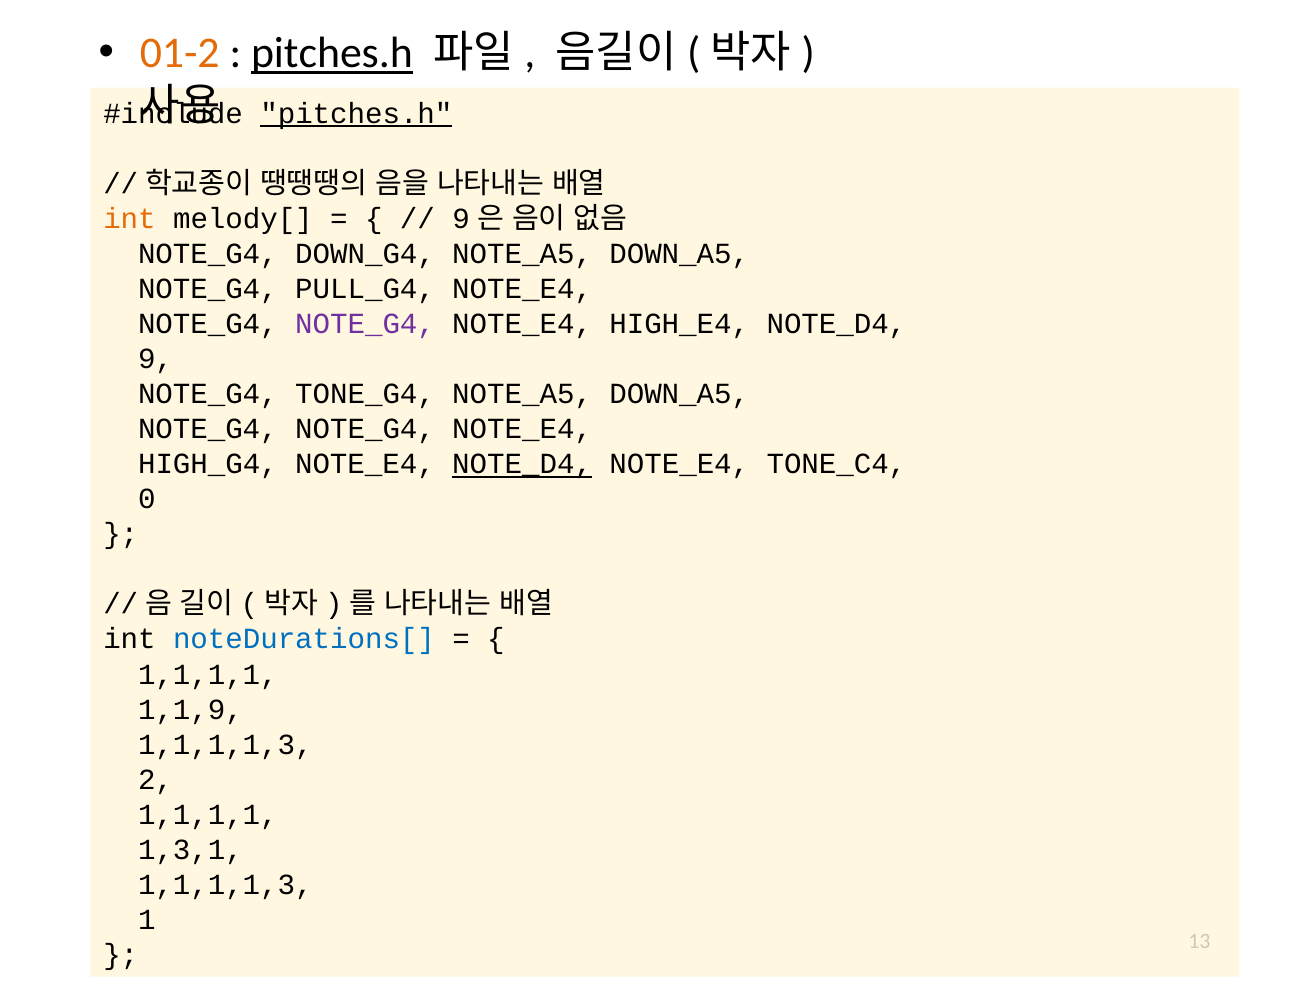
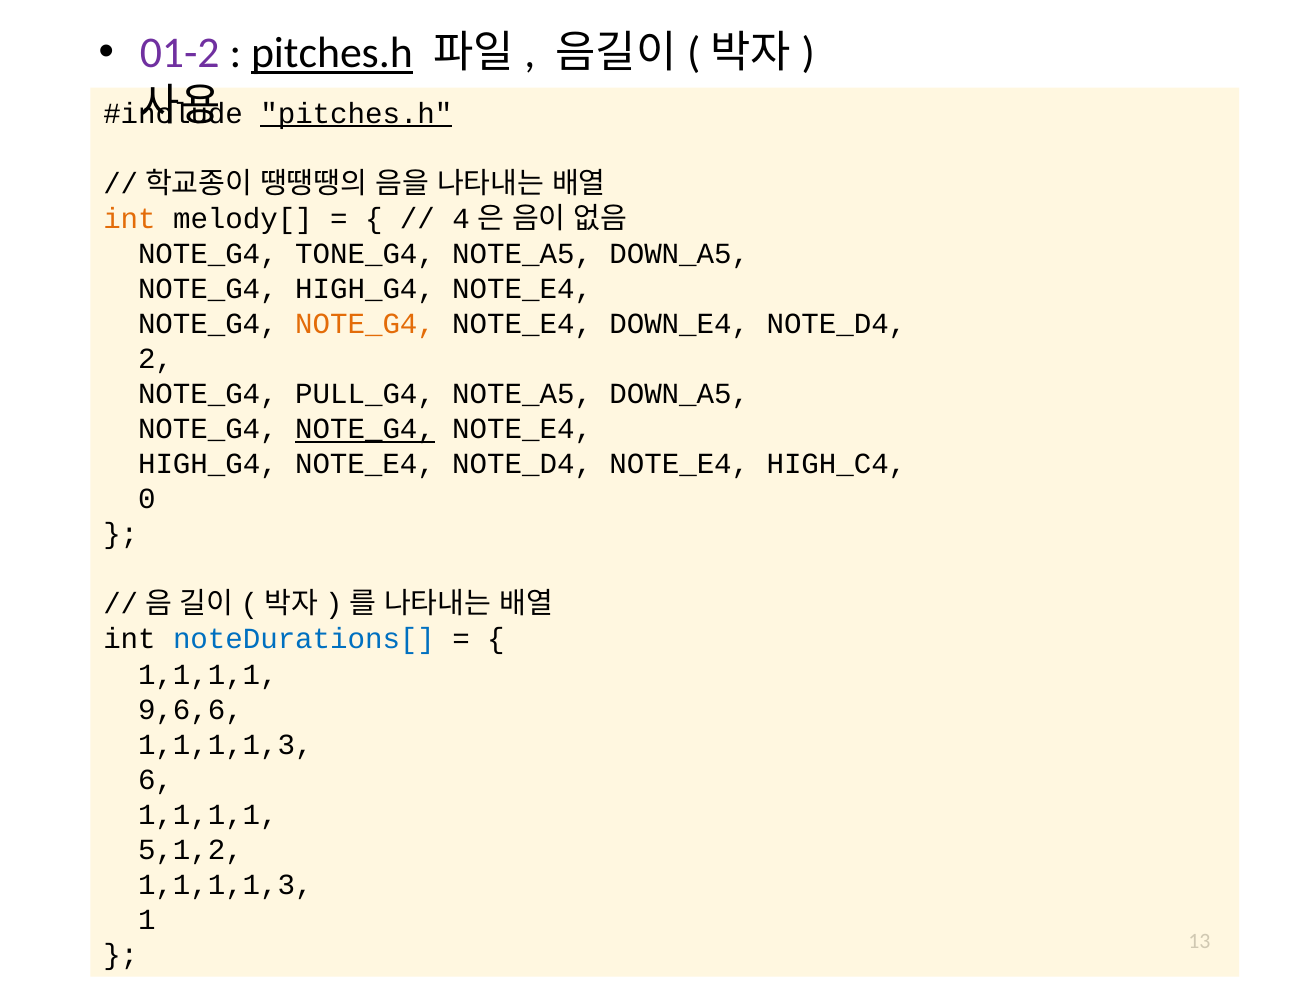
01-2 colour: orange -> purple
9 at (461, 219): 9 -> 4
DOWN_G4: DOWN_G4 -> TONE_G4
NOTE_G4 PULL_G4: PULL_G4 -> HIGH_G4
NOTE_G4 at (365, 324) colour: purple -> orange
HIGH_E4: HIGH_E4 -> DOWN_E4
9 at (156, 359): 9 -> 2
TONE_G4: TONE_G4 -> PULL_G4
NOTE_G4 at (365, 429) underline: none -> present
NOTE_D4 at (522, 464) underline: present -> none
TONE_C4: TONE_C4 -> HIGH_C4
1,1,9: 1,1,9 -> 9,6,6
2: 2 -> 6
1,3,1: 1,3,1 -> 5,1,2
